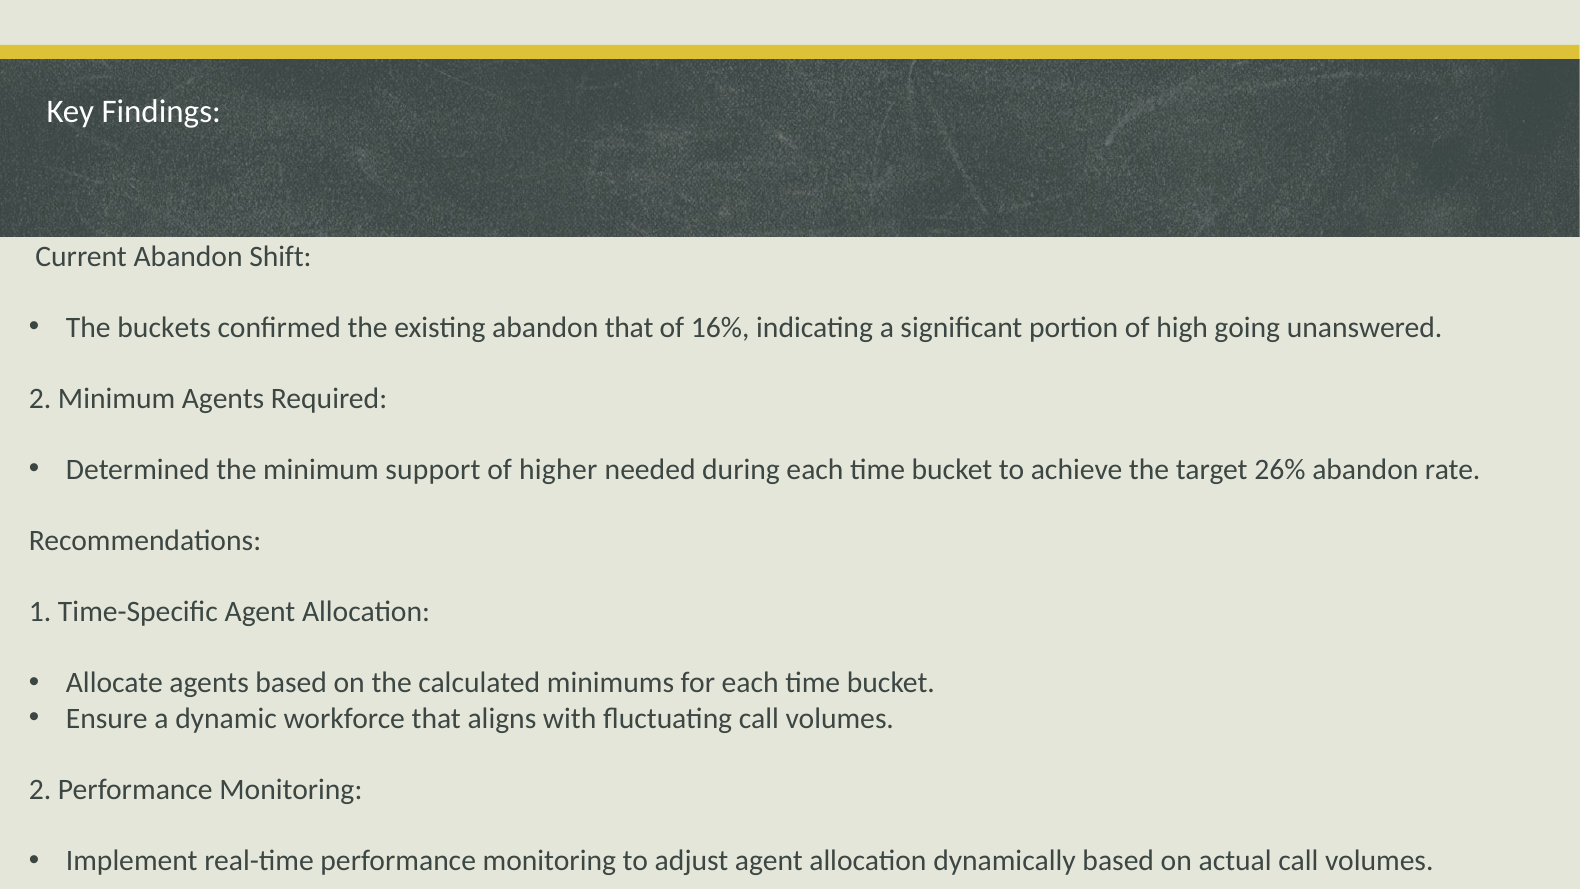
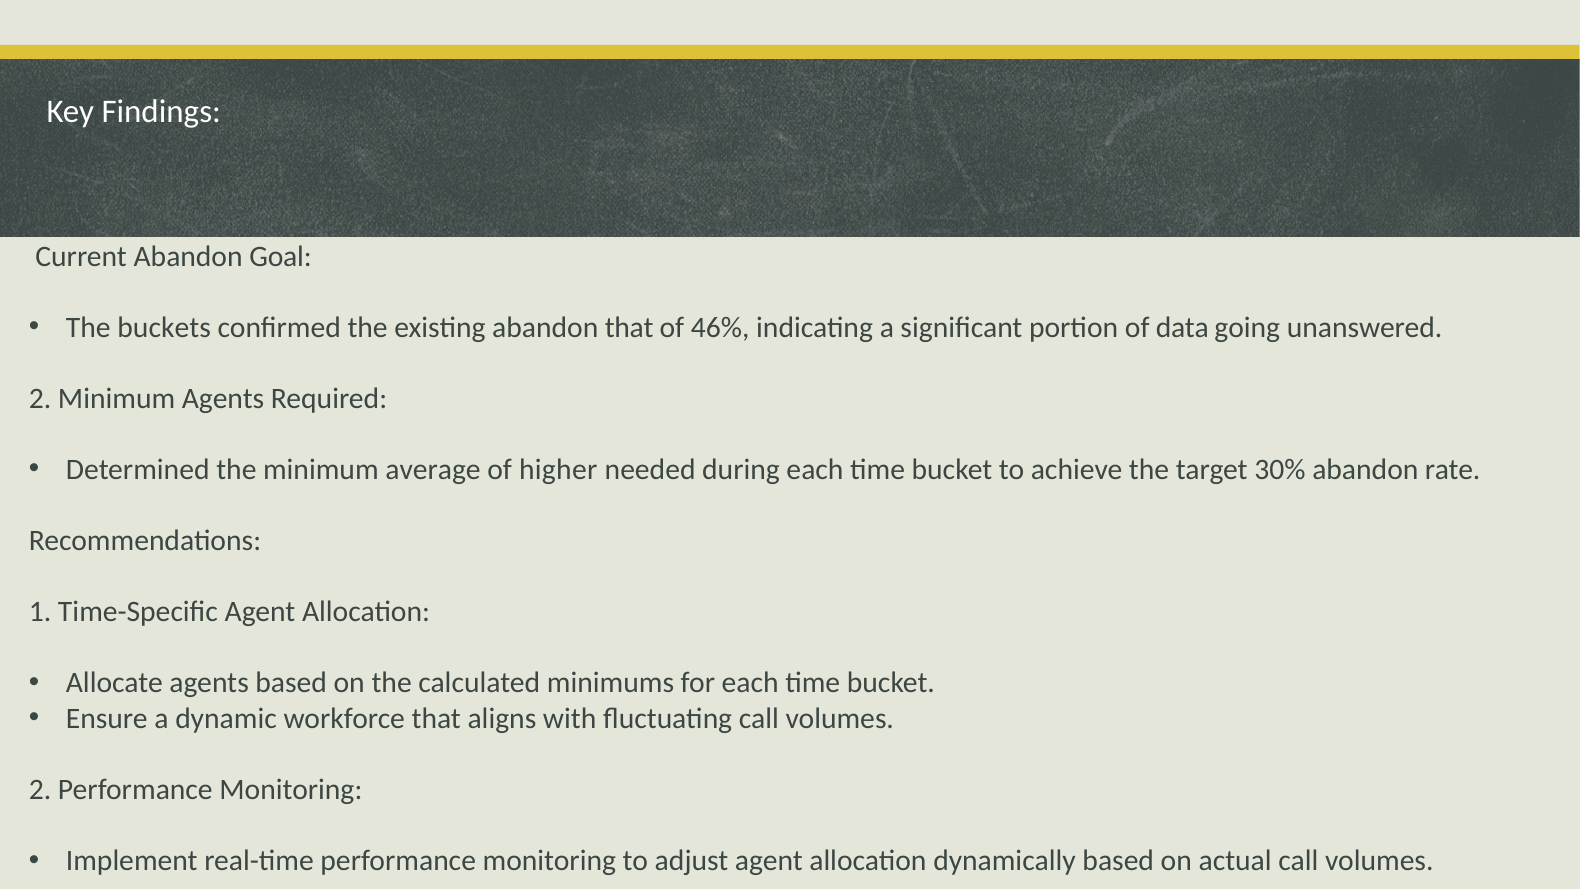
Shift: Shift -> Goal
16%: 16% -> 46%
high: high -> data
support: support -> average
26%: 26% -> 30%
